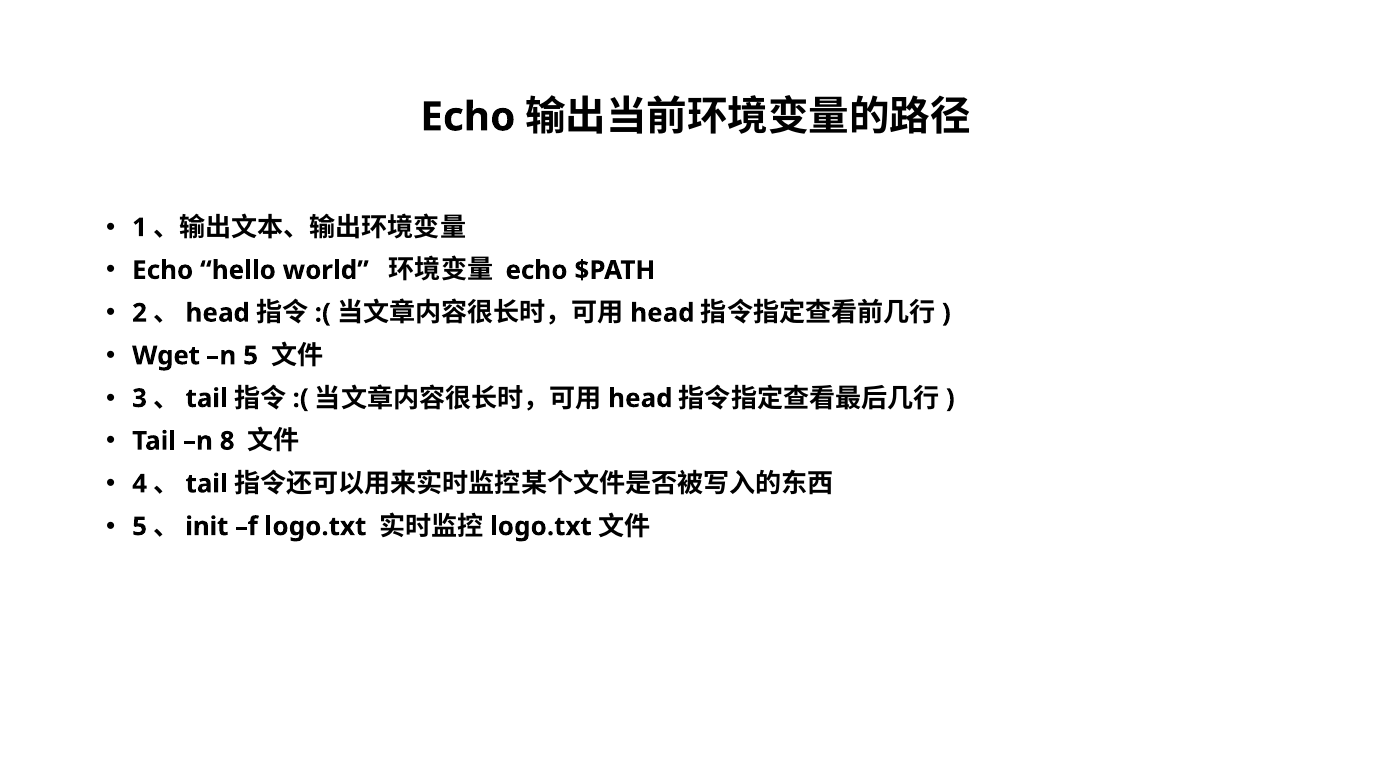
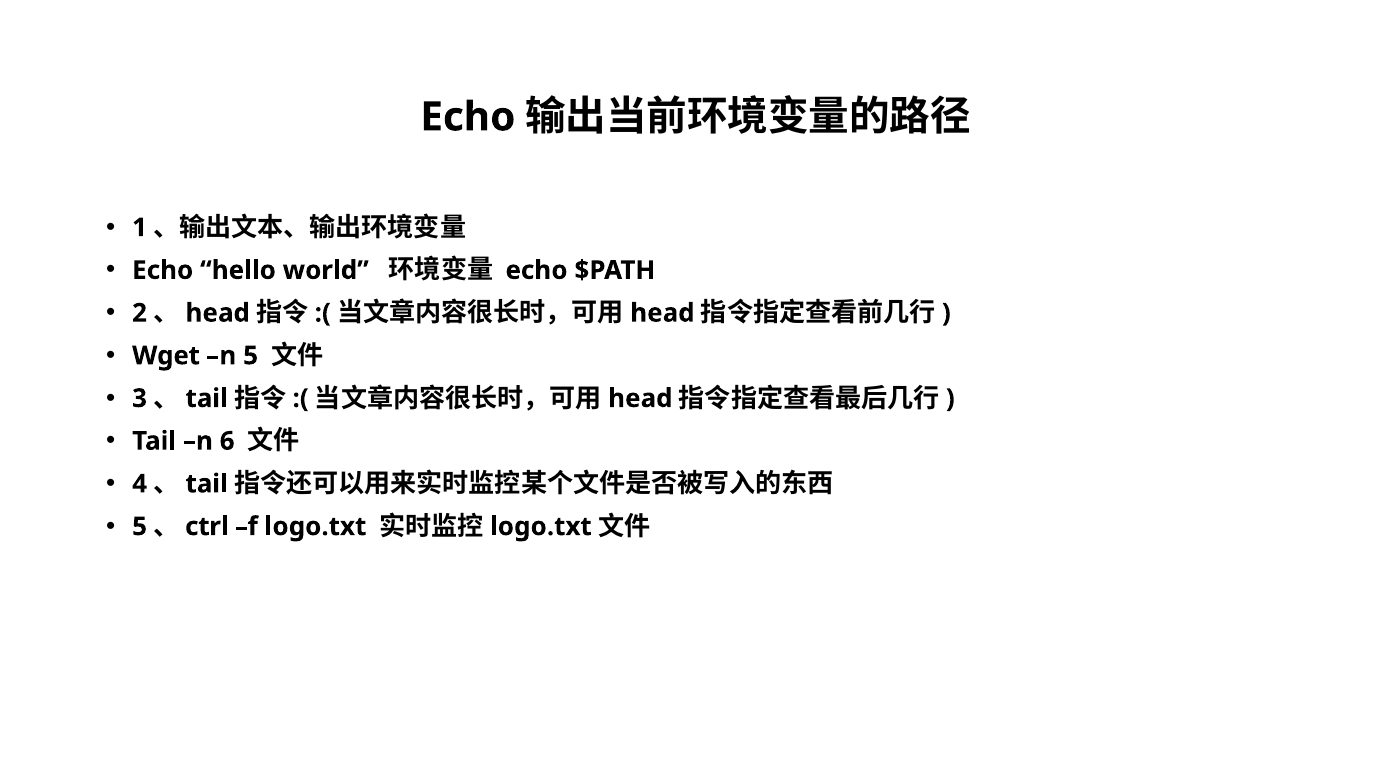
8: 8 -> 6
init: init -> ctrl
